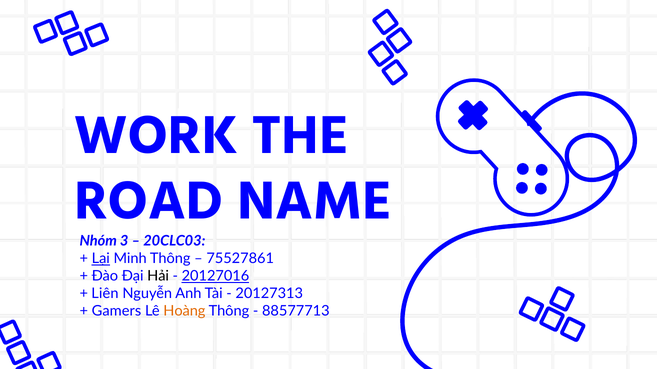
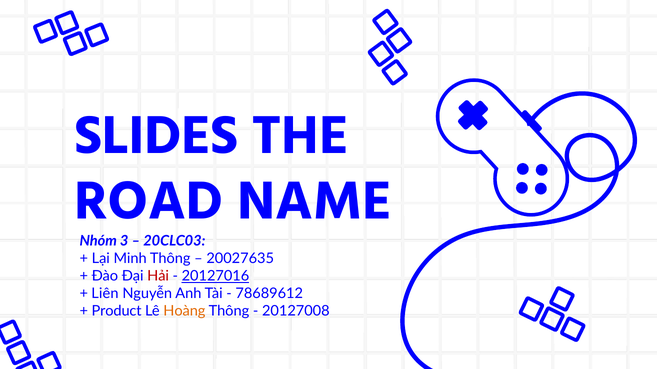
WORK: WORK -> SLIDES
Lại underline: present -> none
75527861: 75527861 -> 20027635
Hải colour: black -> red
20127313: 20127313 -> 78689612
Gamers: Gamers -> Product
88577713: 88577713 -> 20127008
